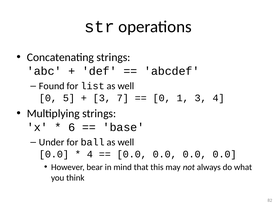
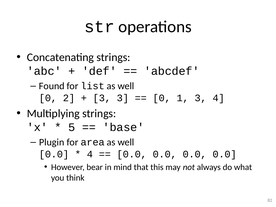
5: 5 -> 2
3 7: 7 -> 3
6: 6 -> 5
Under: Under -> Plugin
ball: ball -> area
